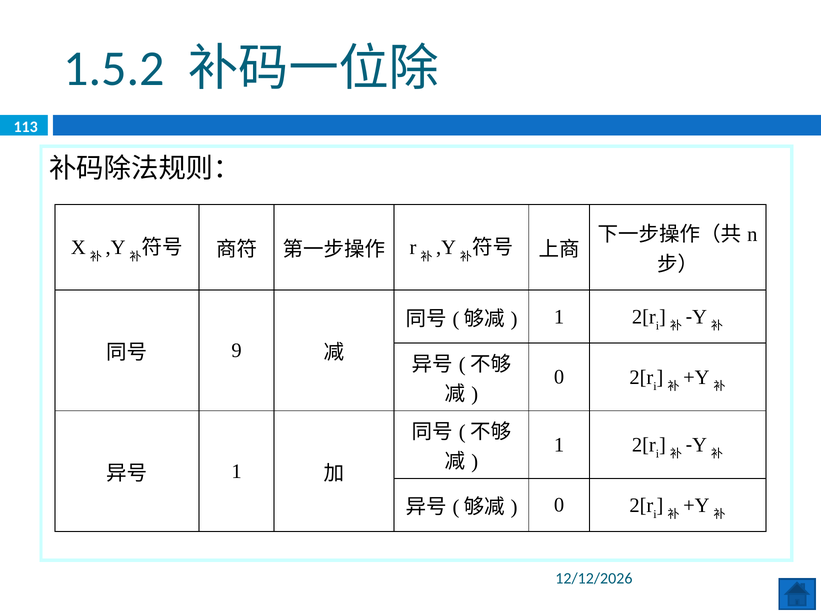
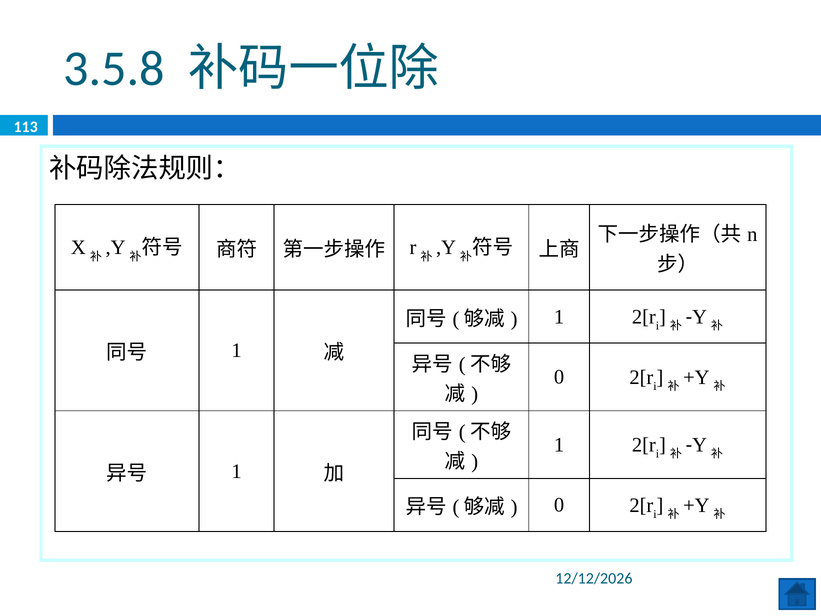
1.5.2: 1.5.2 -> 3.5.8
9 at (237, 351): 9 -> 1
